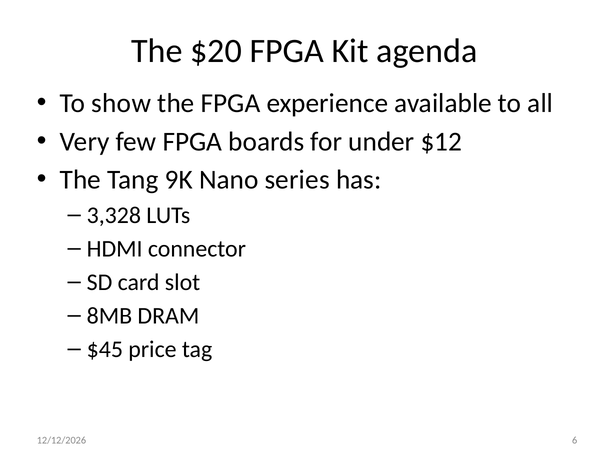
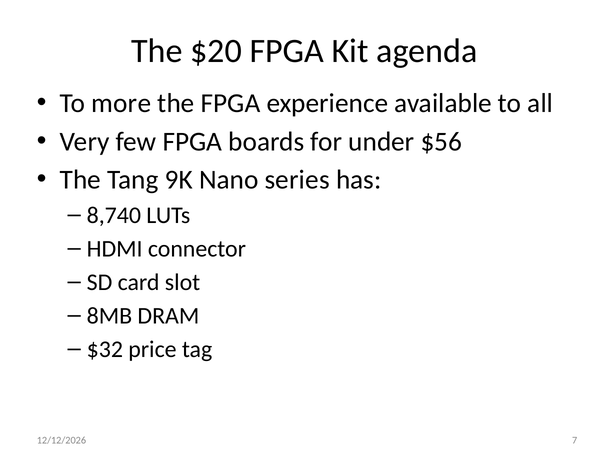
show: show -> more
$12: $12 -> $56
3,328: 3,328 -> 8,740
$45: $45 -> $32
6: 6 -> 7
